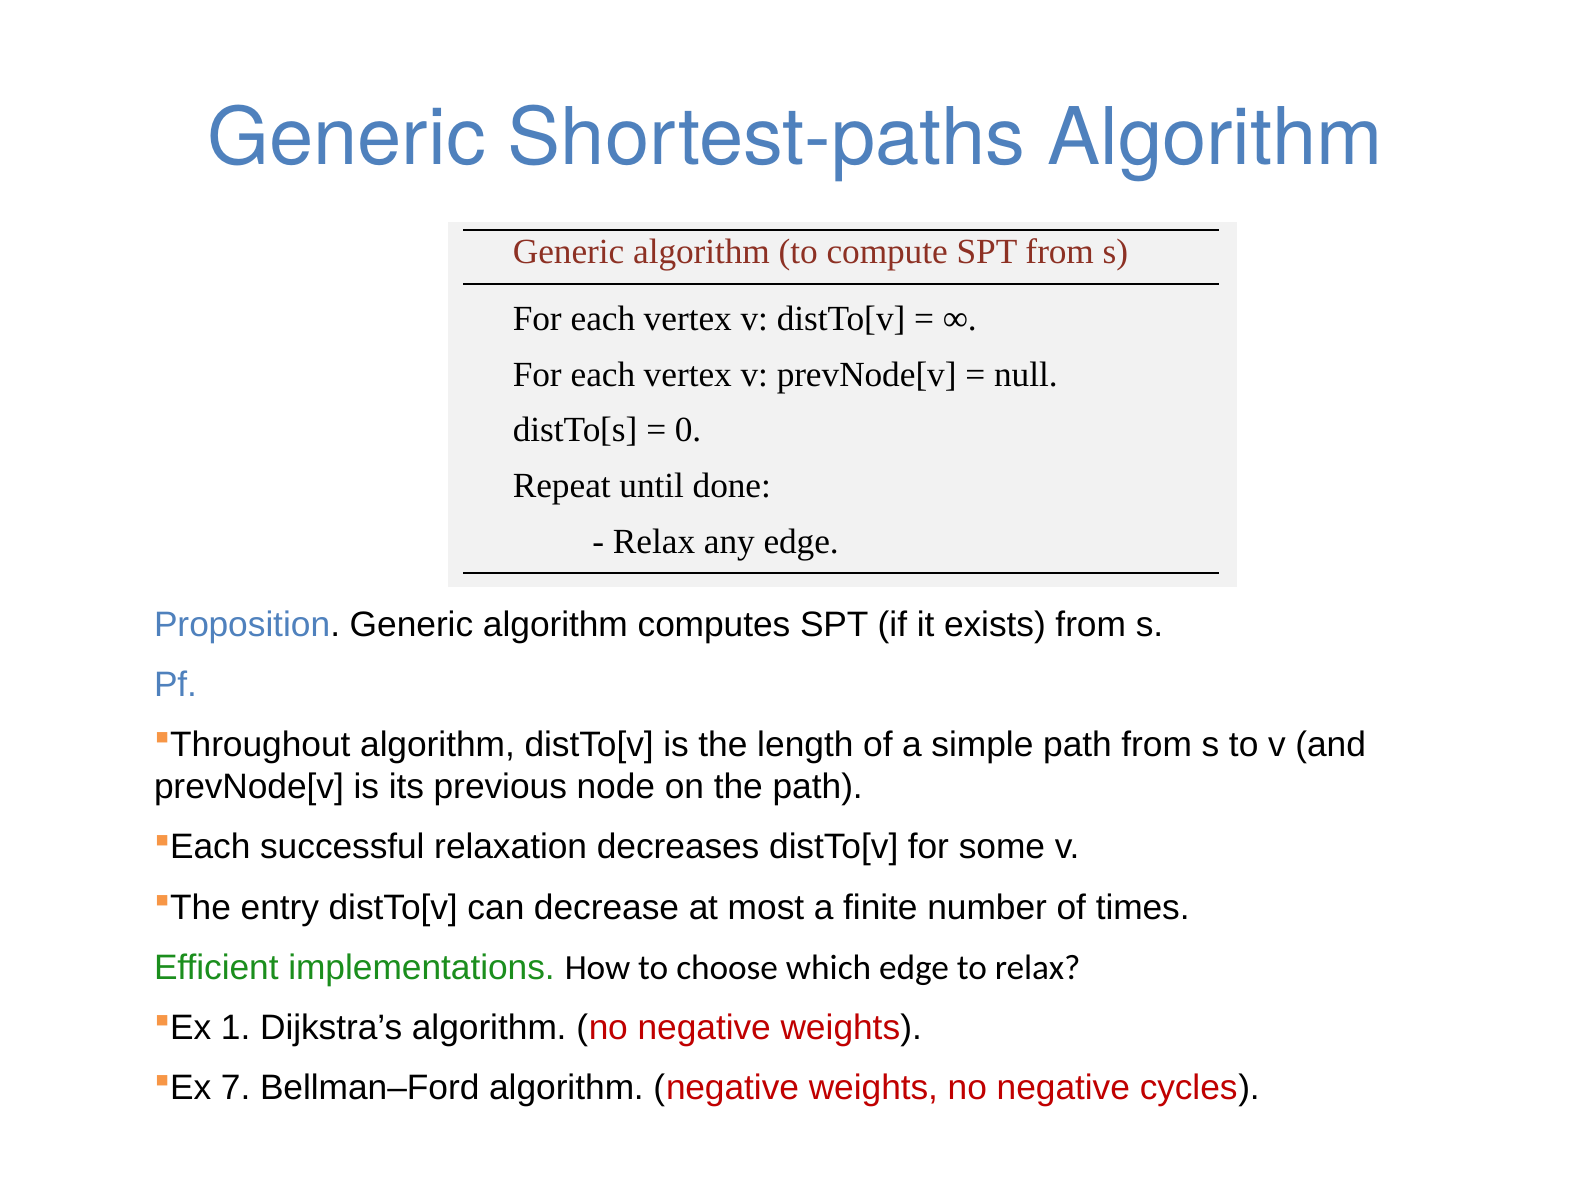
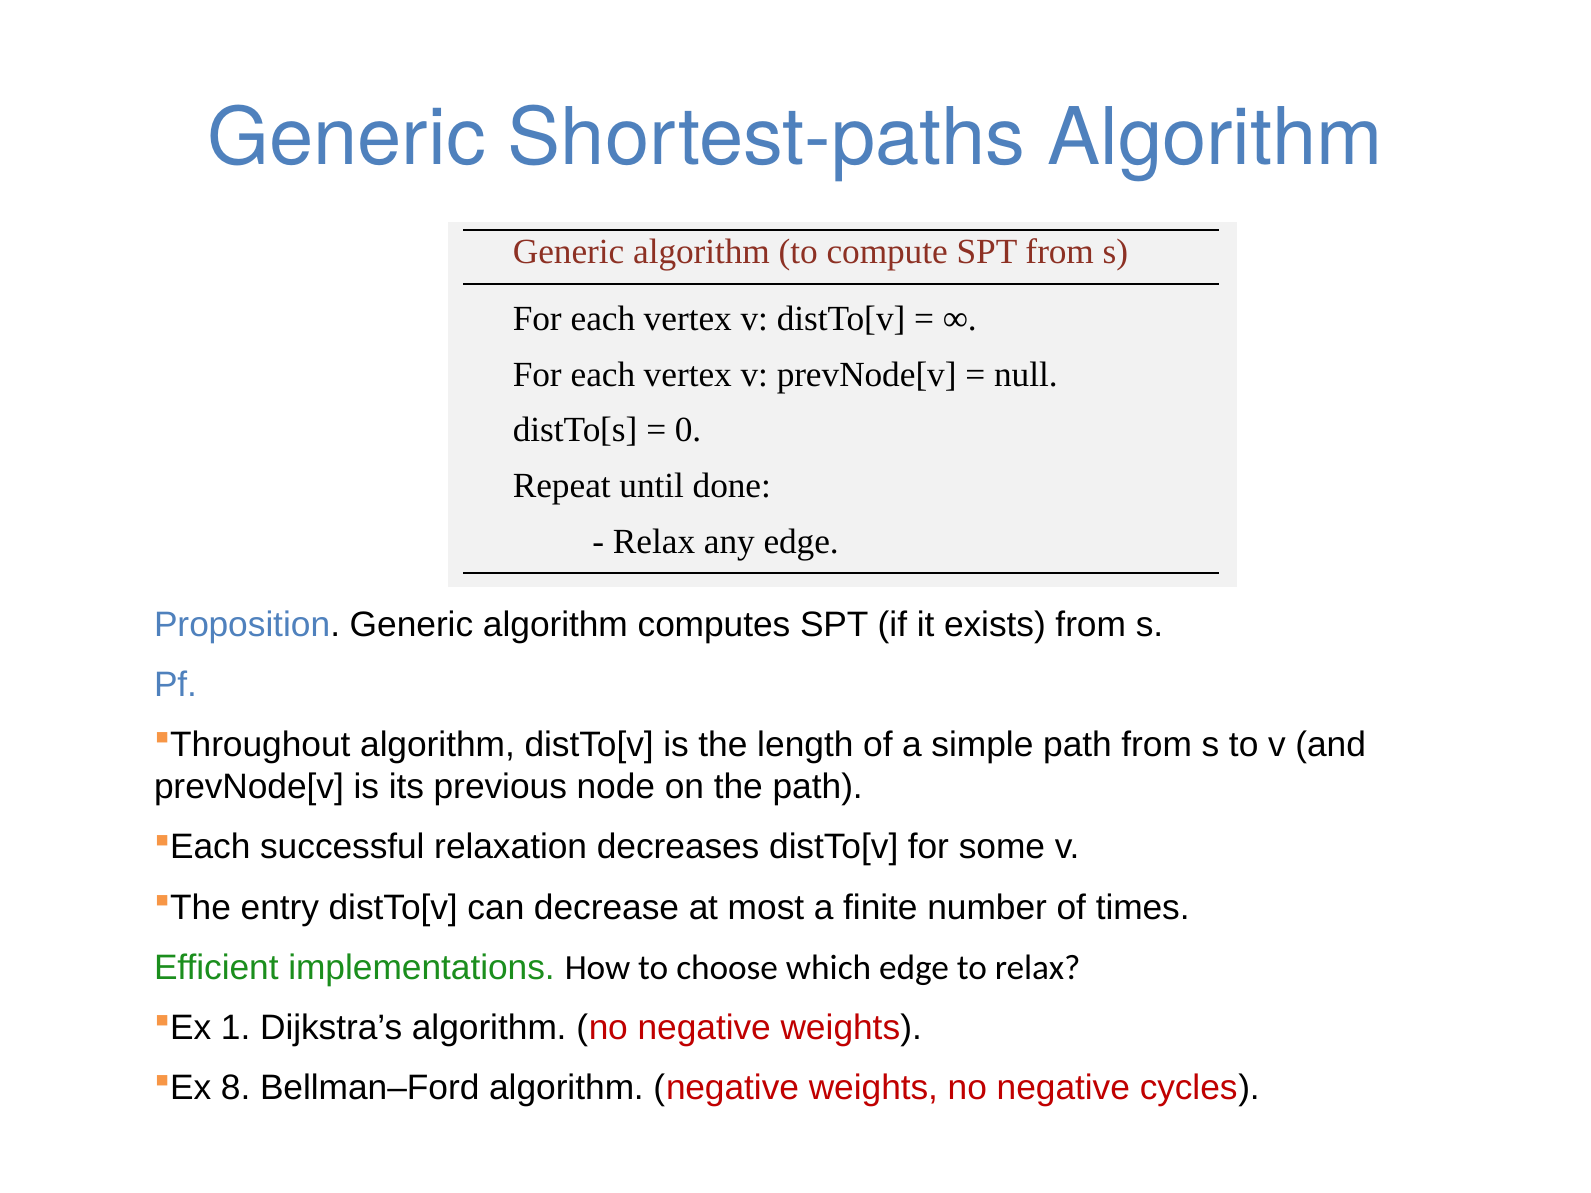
7: 7 -> 8
